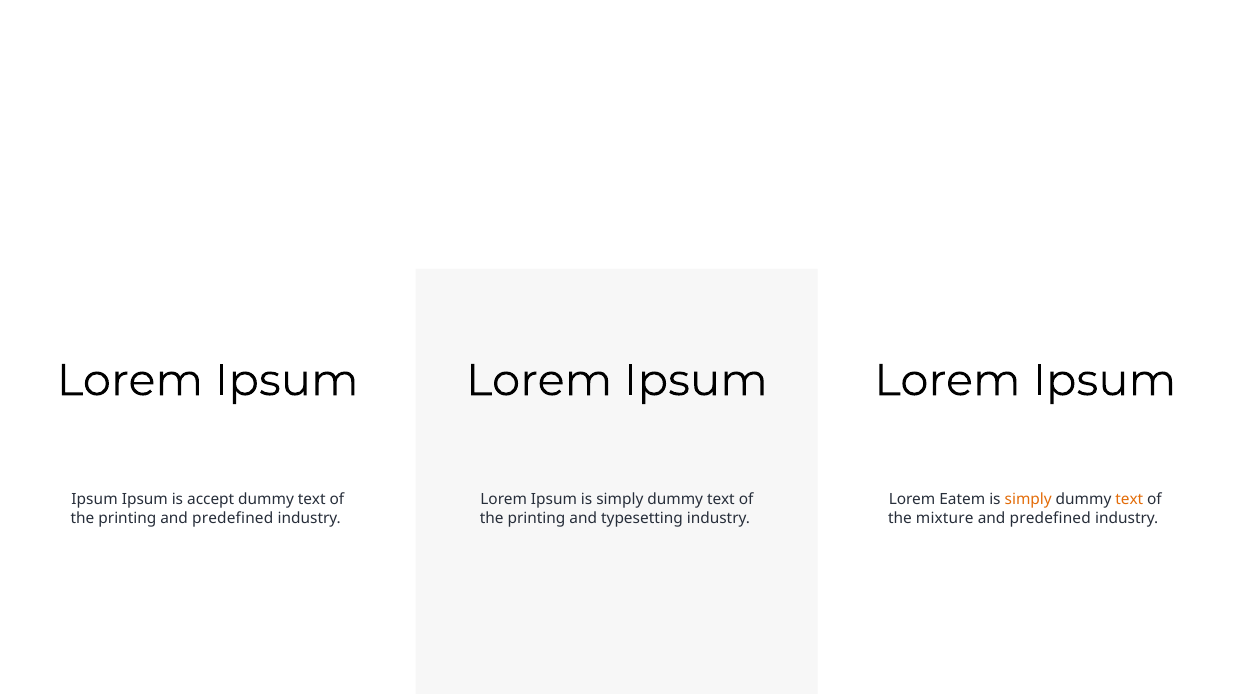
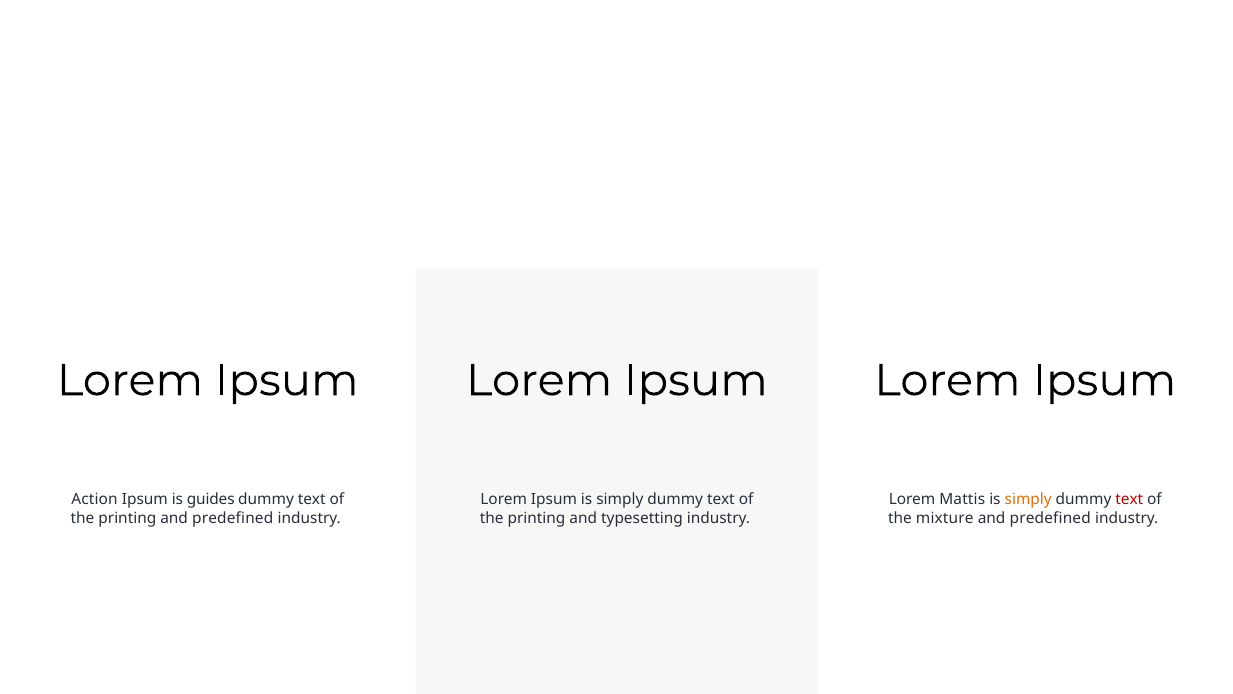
Ipsum at (95, 499): Ipsum -> Action
accept: accept -> guides
Eatem: Eatem -> Mattis
text at (1129, 499) colour: orange -> red
